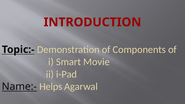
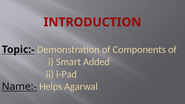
Movie: Movie -> Added
